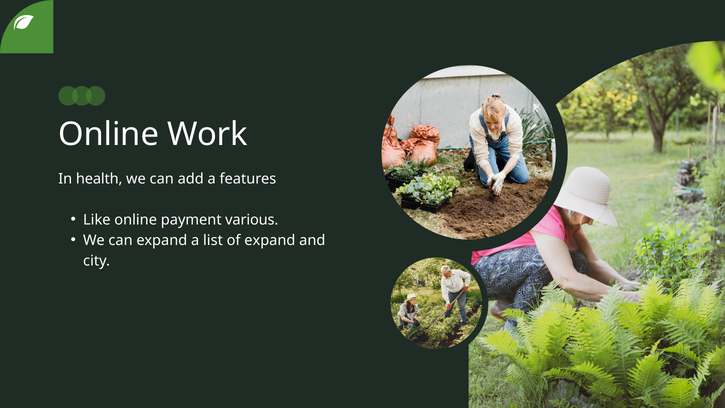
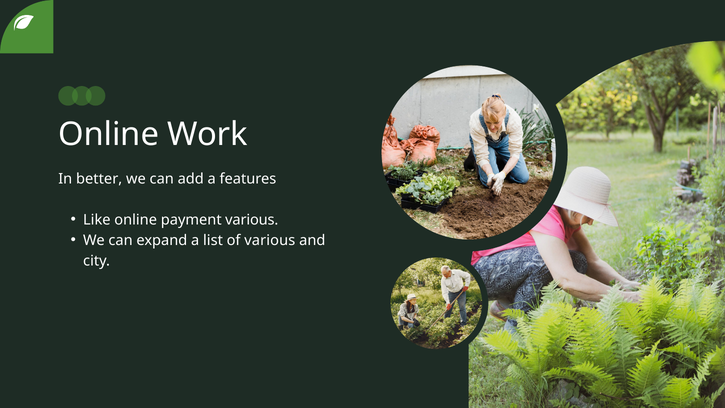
health: health -> better
of expand: expand -> various
